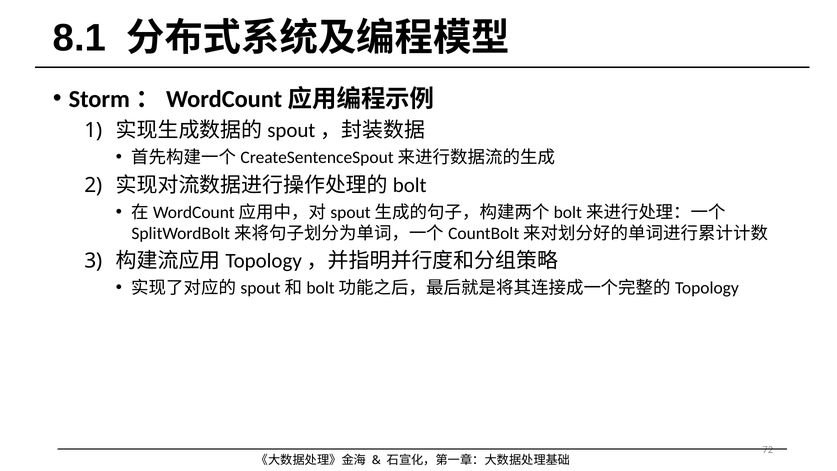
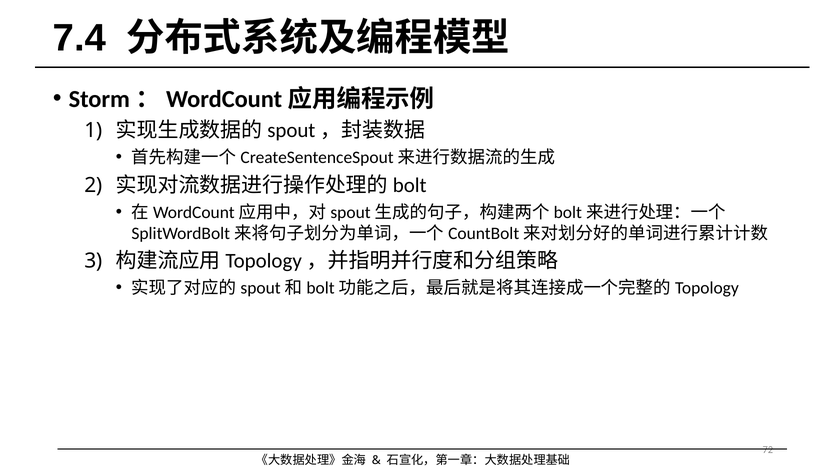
8.1: 8.1 -> 7.4
